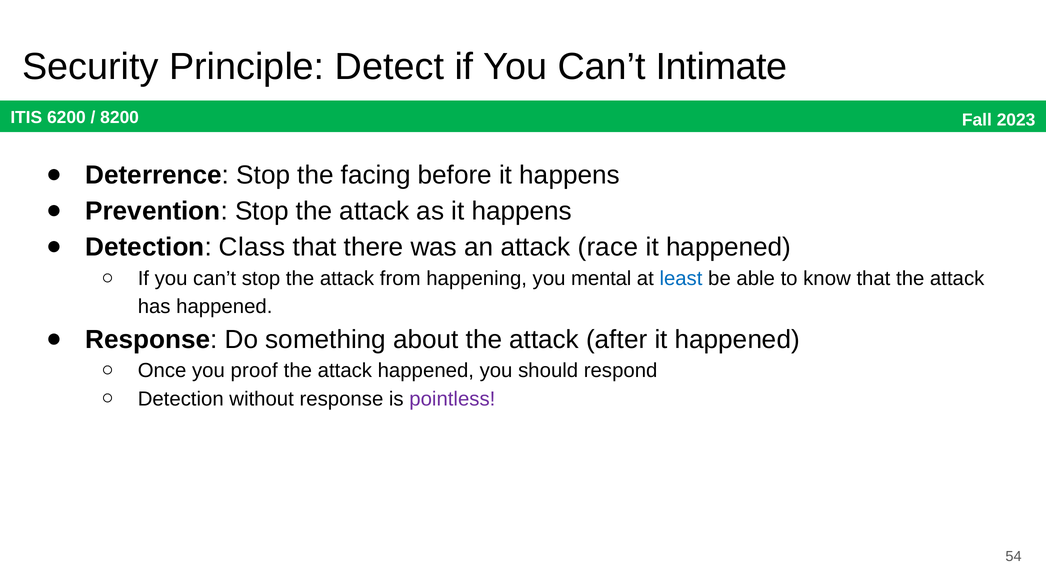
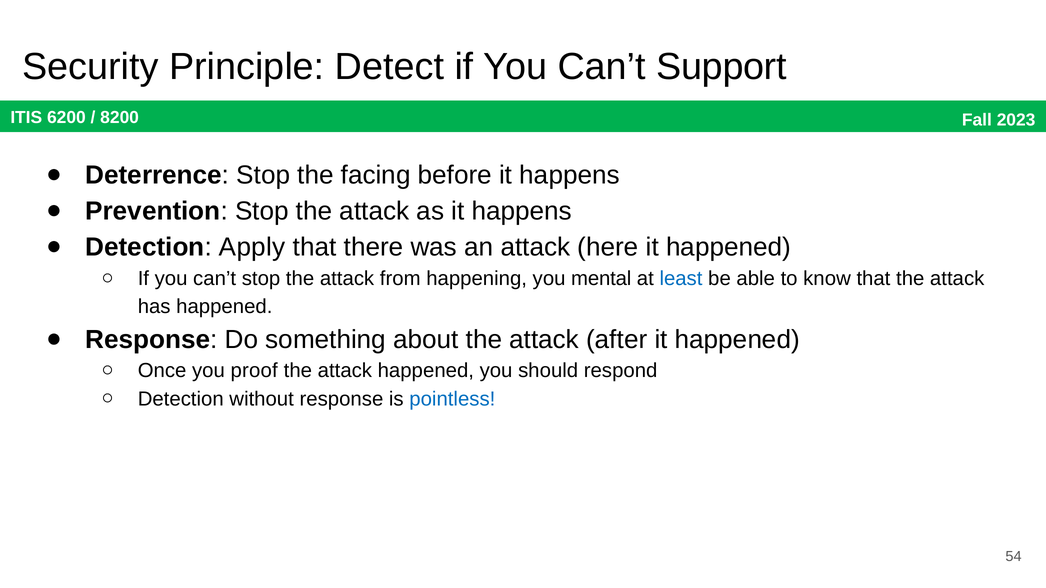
Intimate: Intimate -> Support
Class: Class -> Apply
race: race -> here
pointless colour: purple -> blue
